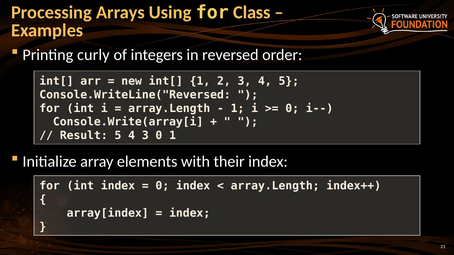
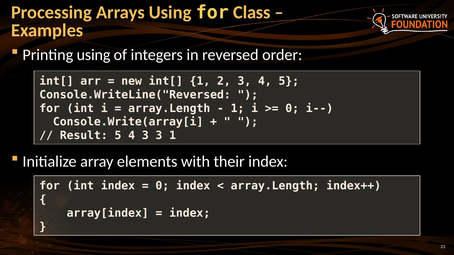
Printing curly: curly -> using
3 0: 0 -> 3
